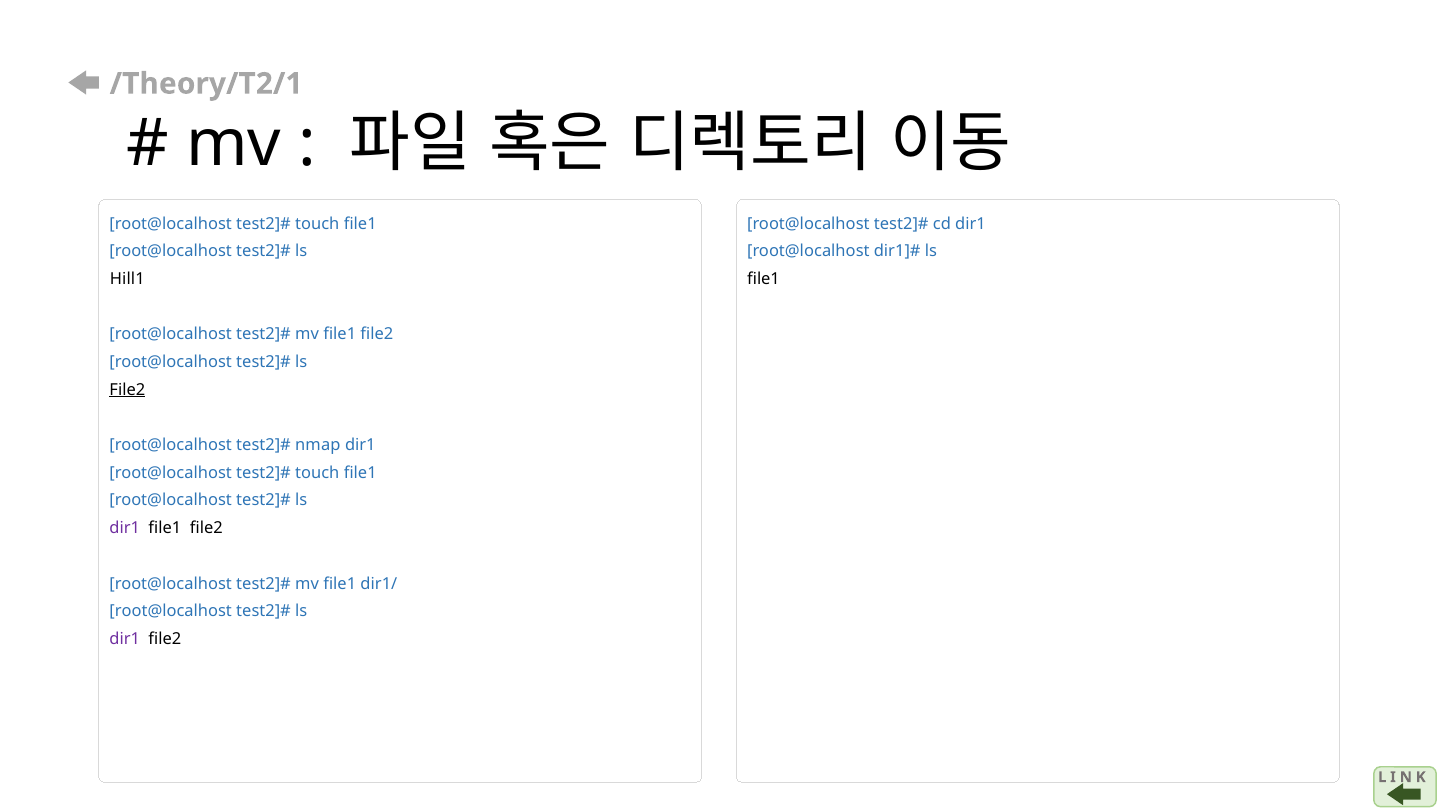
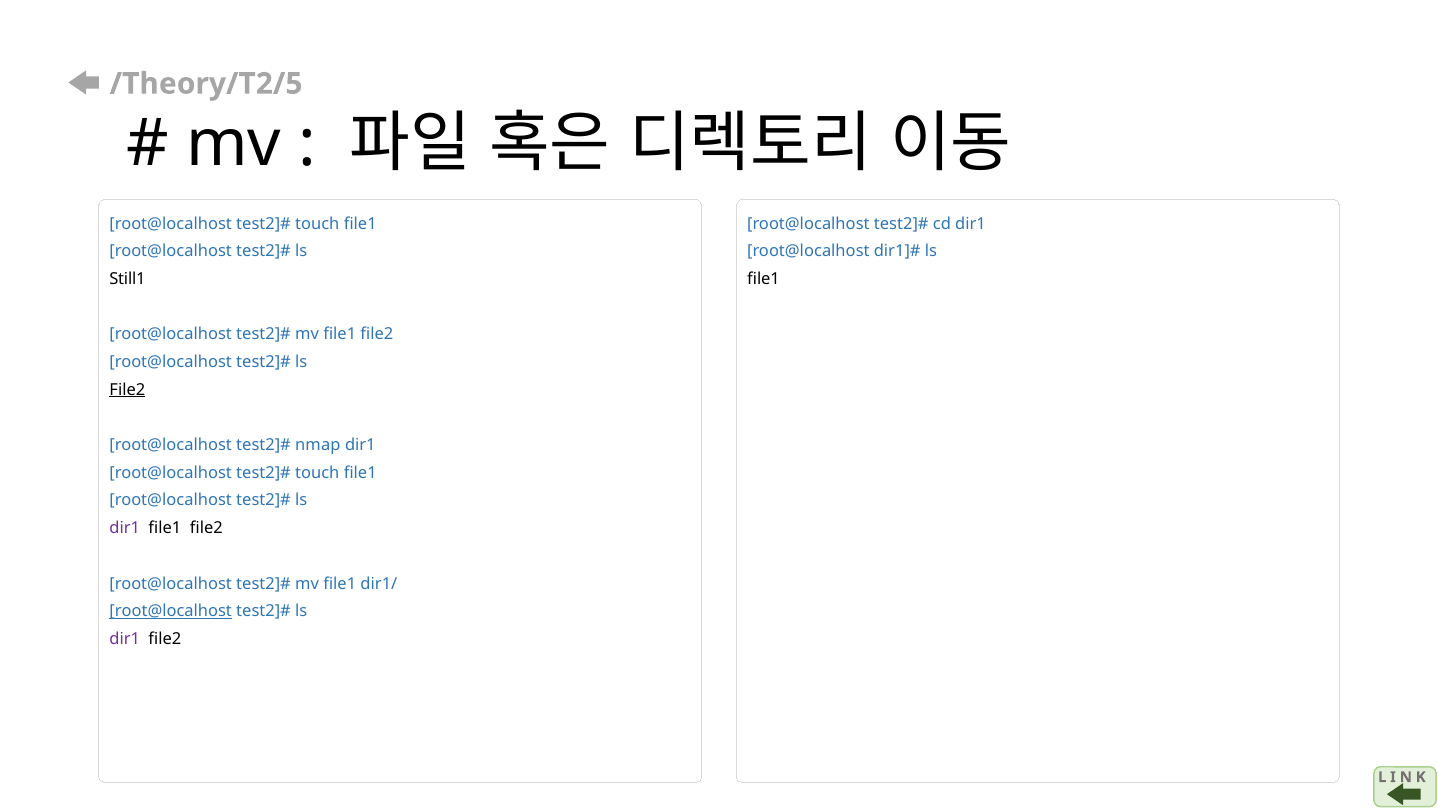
/Theory/T2/1: /Theory/T2/1 -> /Theory/T2/5
Hill1: Hill1 -> Still1
root@localhost at (171, 611) underline: none -> present
